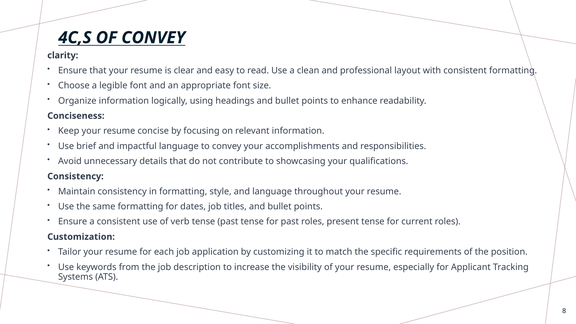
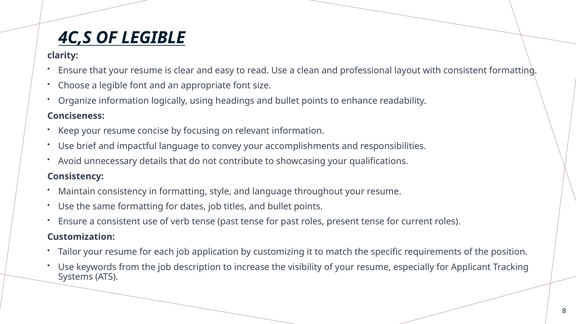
OF CONVEY: CONVEY -> LEGIBLE
